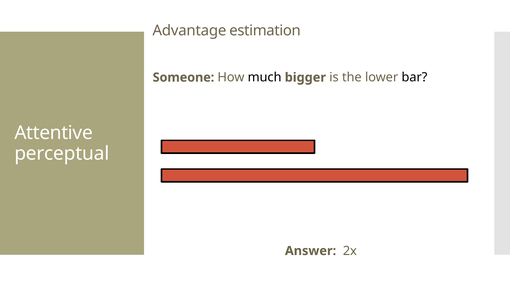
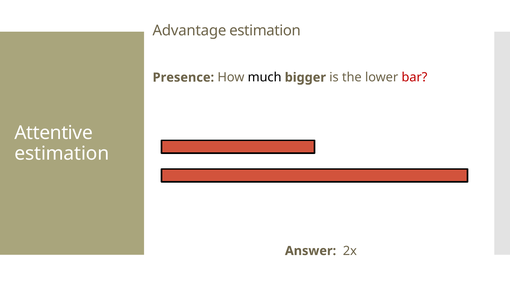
Someone: Someone -> Presence
bar colour: black -> red
perceptual at (62, 153): perceptual -> estimation
